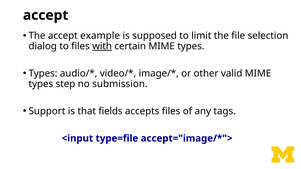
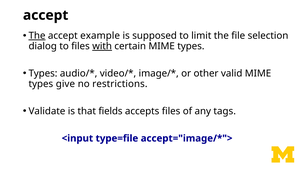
The at (37, 36) underline: none -> present
step: step -> give
submission: submission -> restrictions
Support: Support -> Validate
